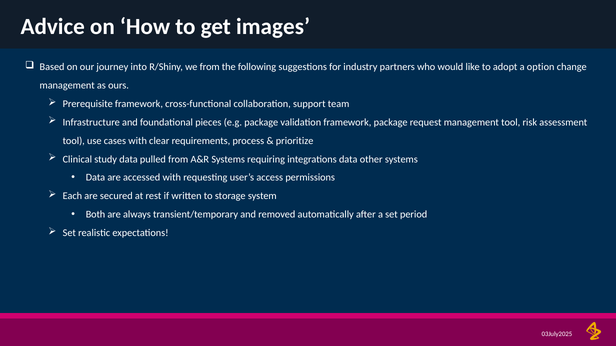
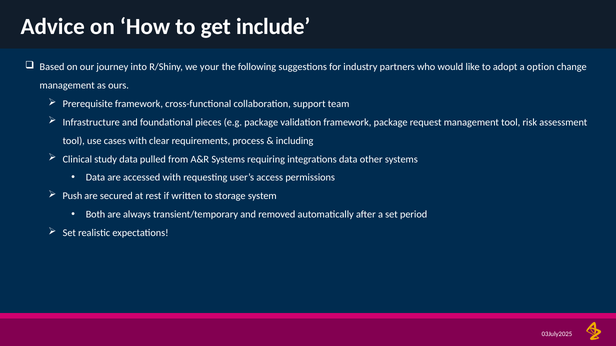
images: images -> include
we from: from -> your
prioritize: prioritize -> including
Each: Each -> Push
